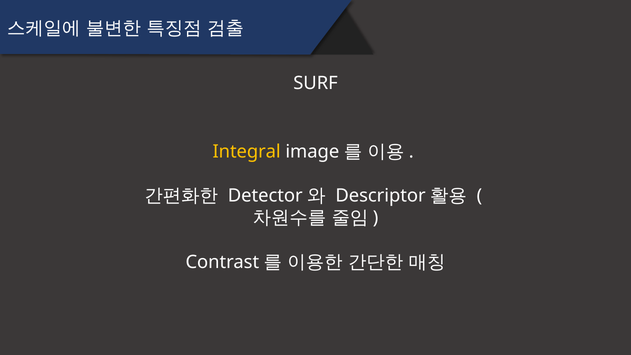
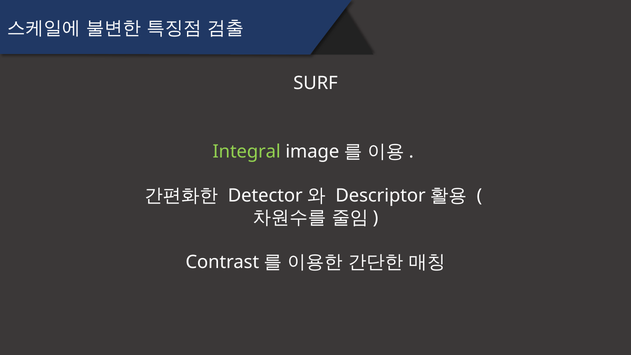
Integral colour: yellow -> light green
